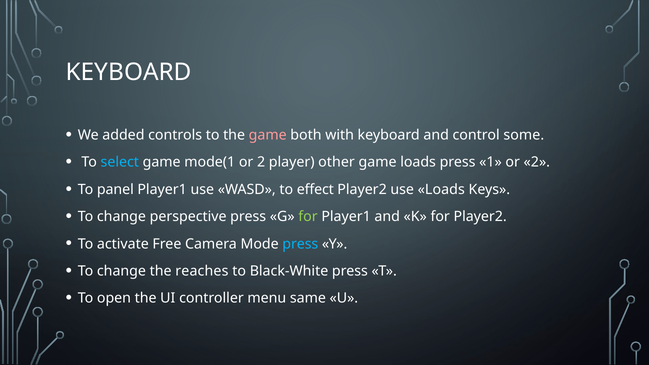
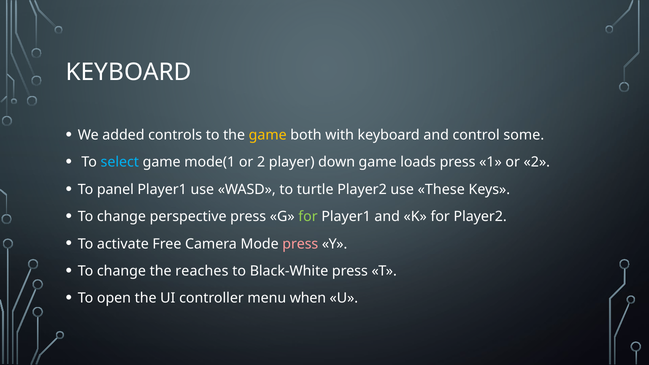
game at (268, 135) colour: pink -> yellow
other: other -> down
effect: effect -> turtle
use Loads: Loads -> These
press at (300, 244) colour: light blue -> pink
same: same -> when
